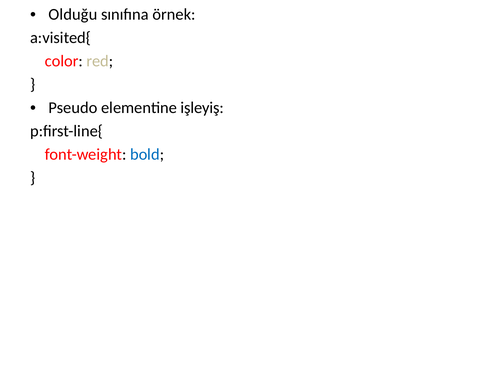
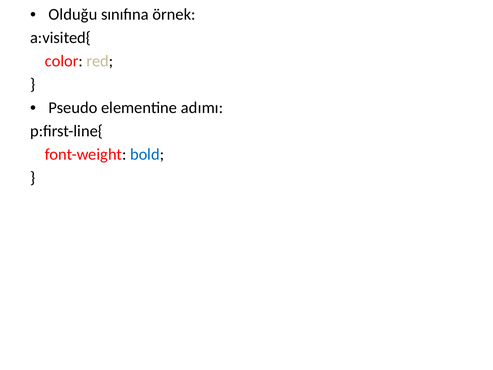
işleyiş: işleyiş -> adımı
